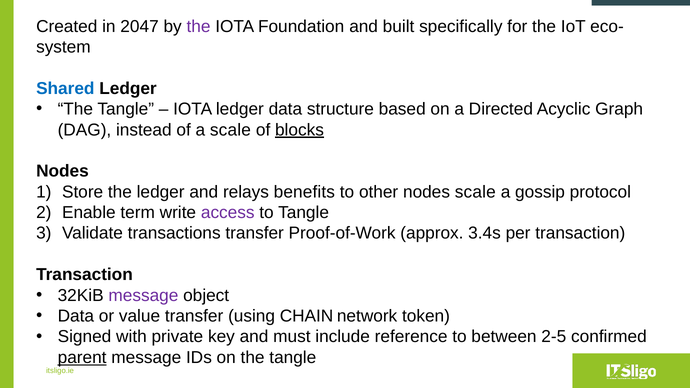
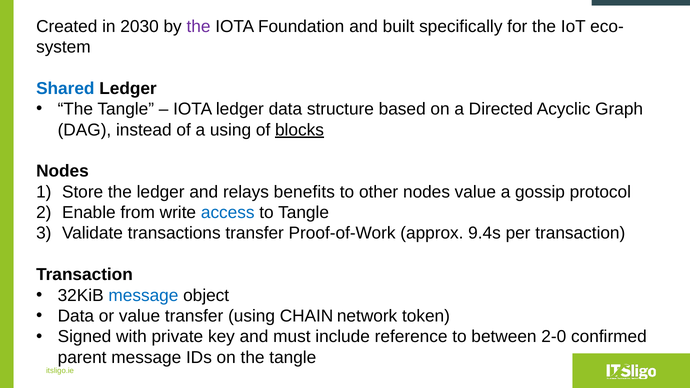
2047: 2047 -> 2030
a scale: scale -> using
nodes scale: scale -> value
term: term -> from
access colour: purple -> blue
3.4s: 3.4s -> 9.4s
message at (143, 295) colour: purple -> blue
2-5: 2-5 -> 2-0
parent underline: present -> none
